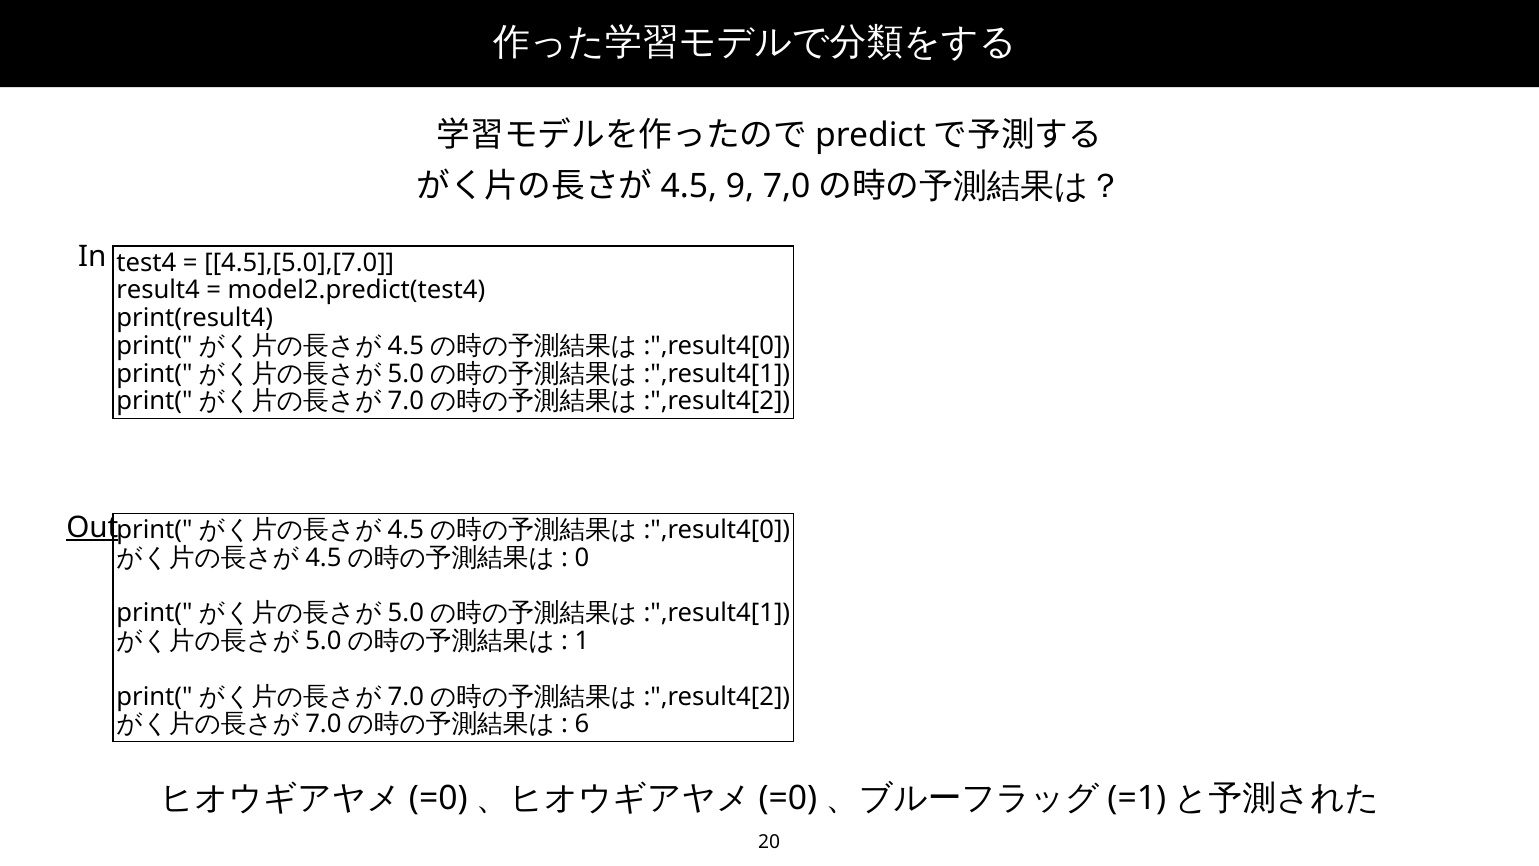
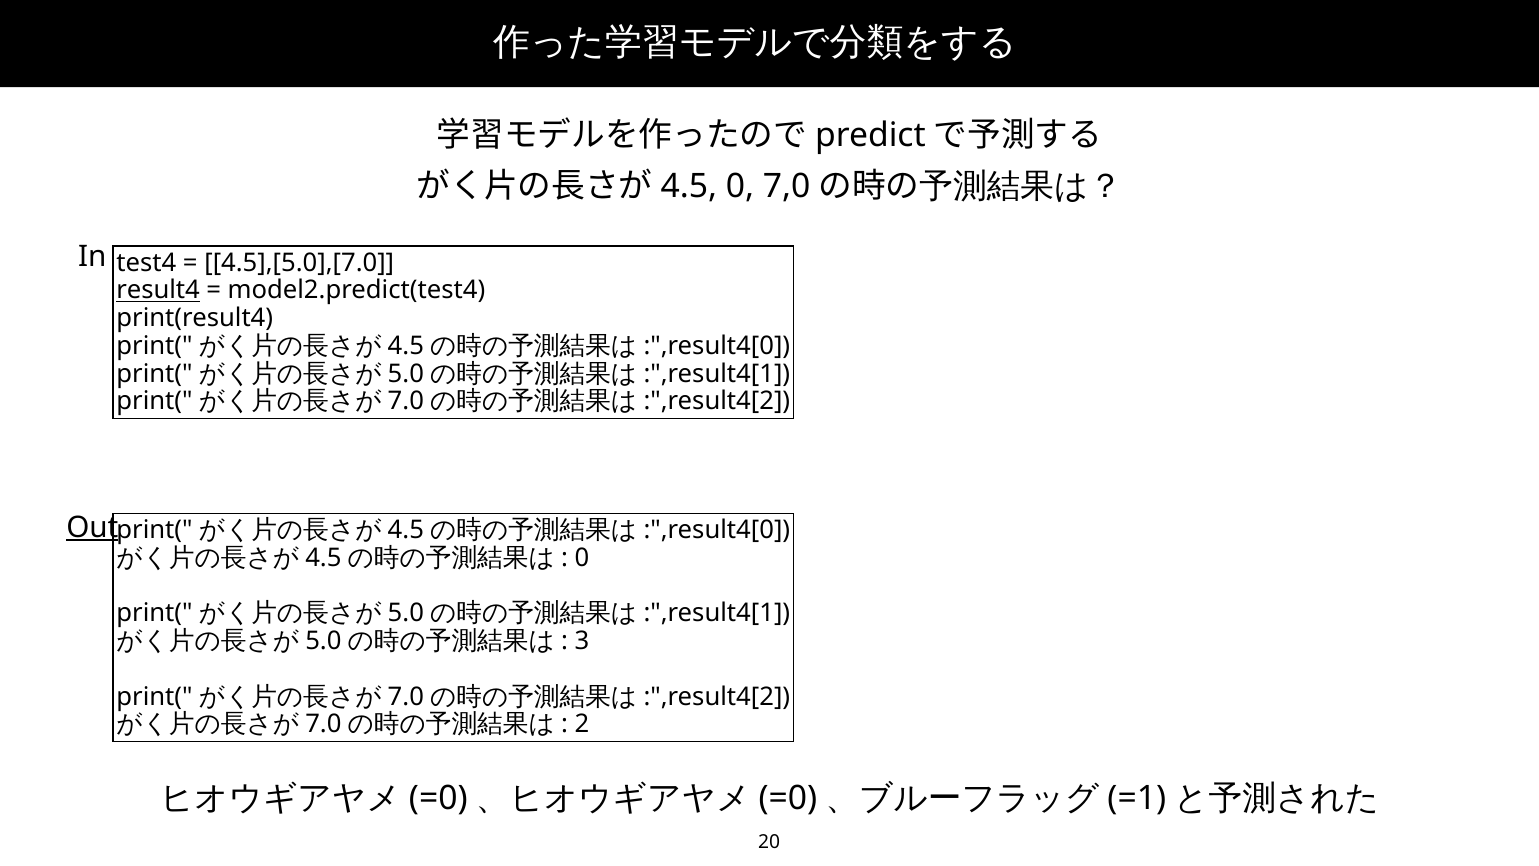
9 at (740, 186): 9 -> 0
result4 underline: none -> present
1: 1 -> 3
6: 6 -> 2
